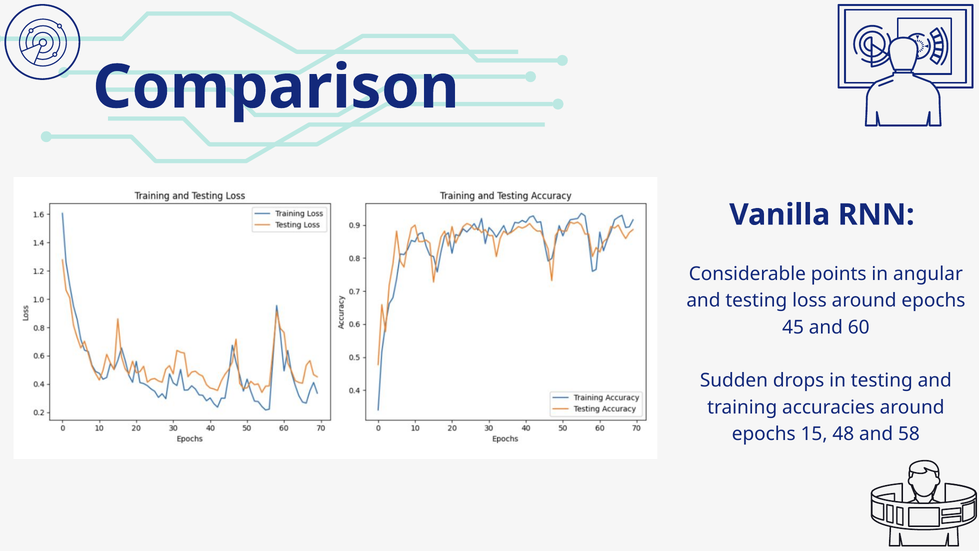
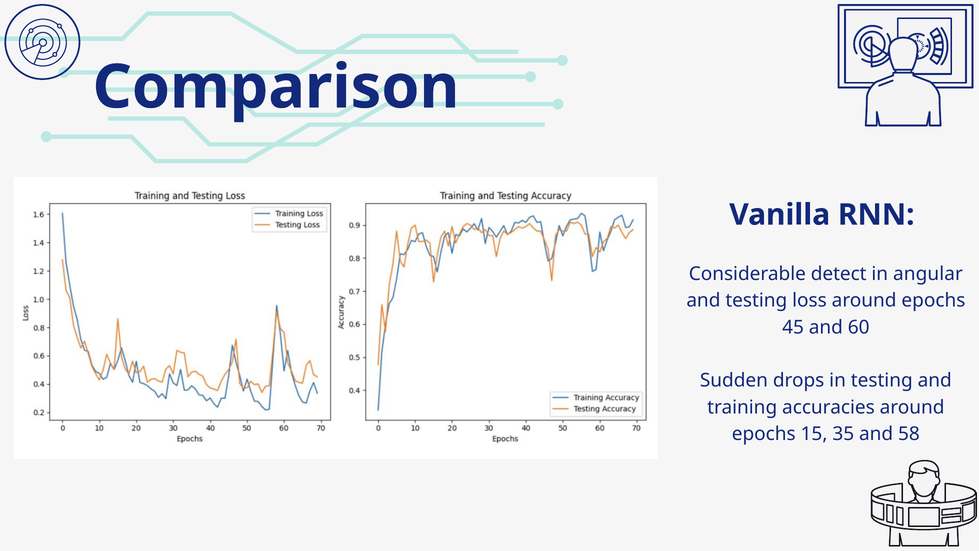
points: points -> detect
48: 48 -> 35
